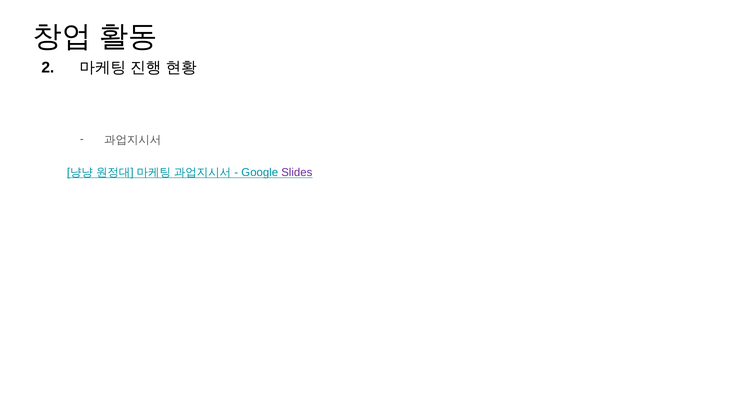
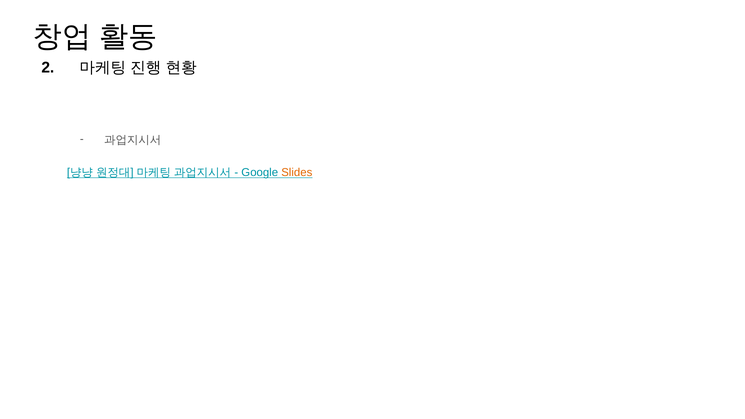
Slides colour: purple -> orange
